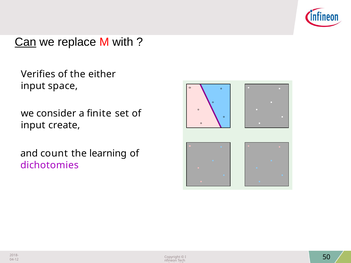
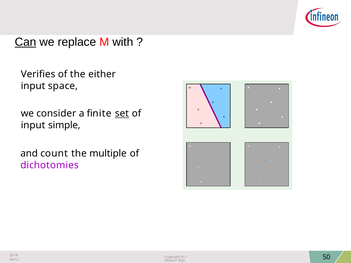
set underline: none -> present
create: create -> simple
learning: learning -> multiple
